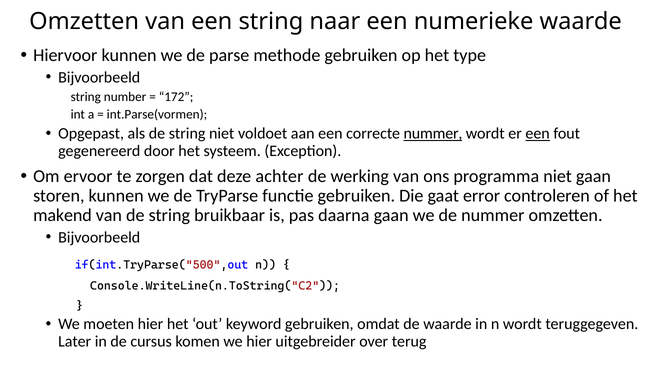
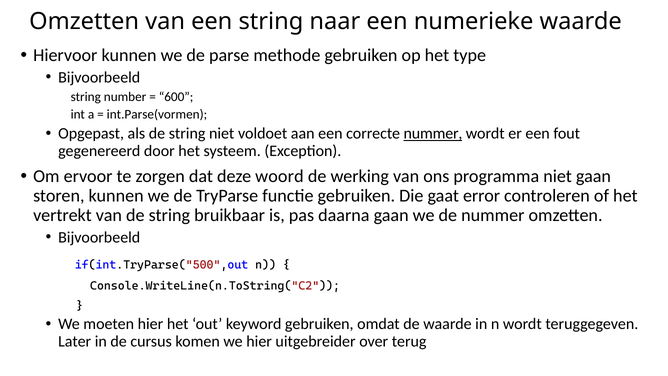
172: 172 -> 600
een at (538, 134) underline: present -> none
achter: achter -> woord
makend: makend -> vertrekt
